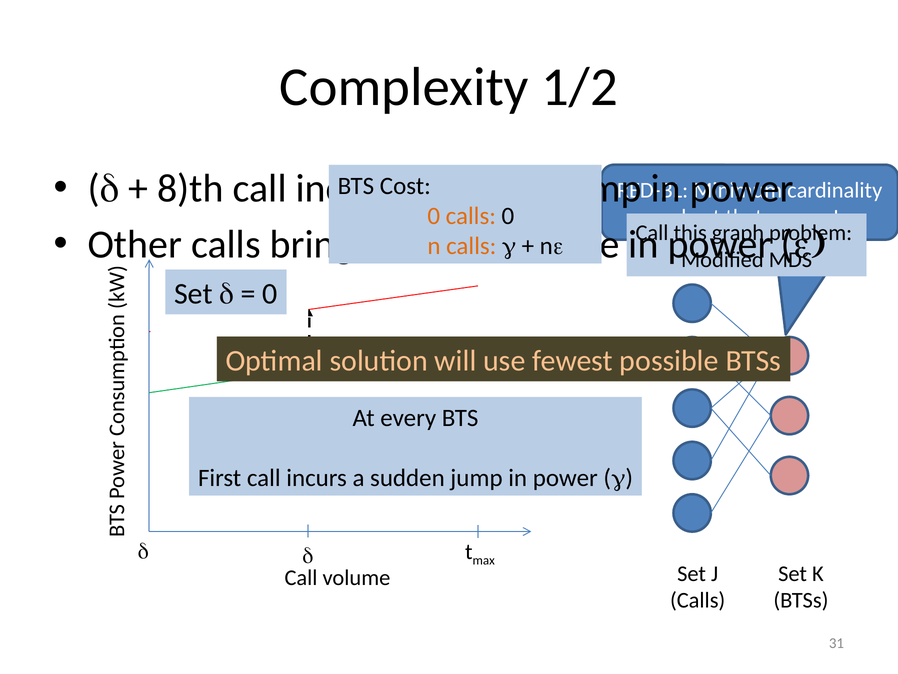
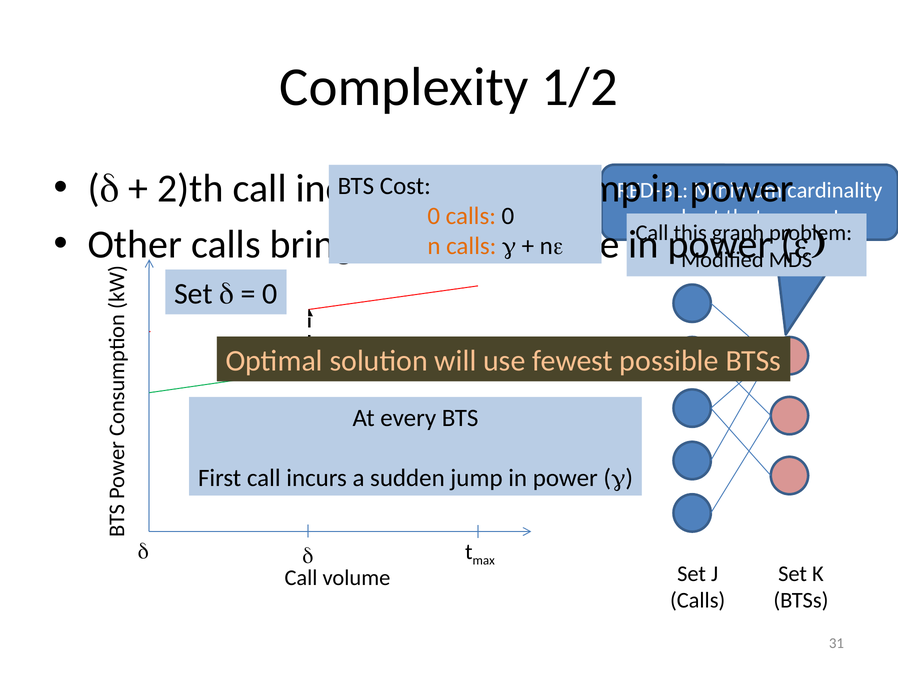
8)th: 8)th -> 2)th
